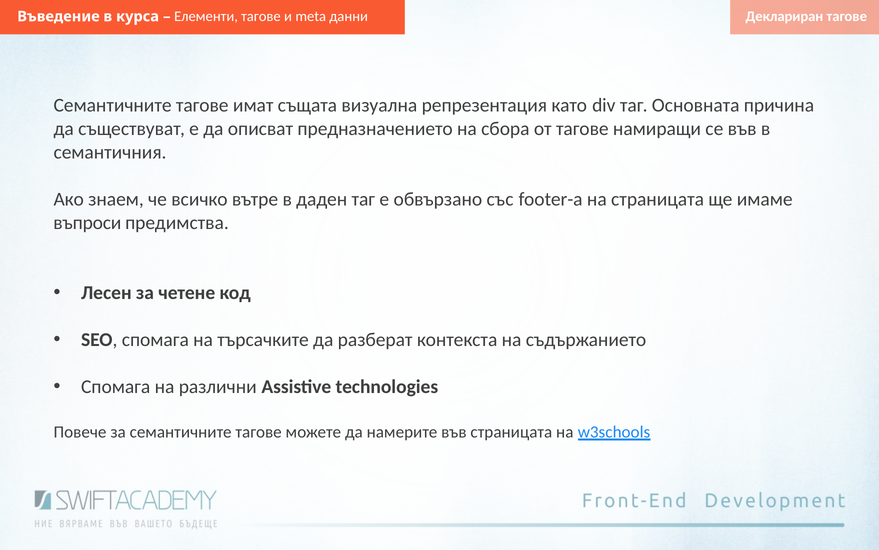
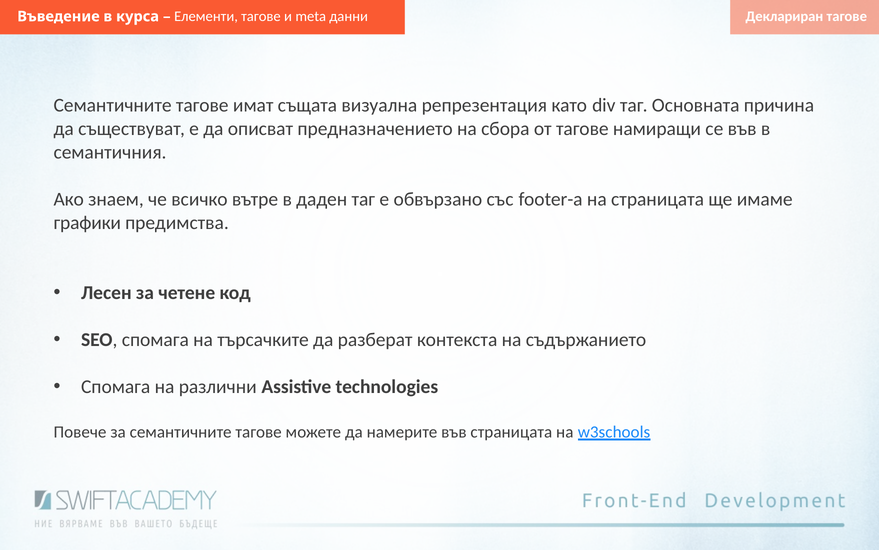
въпроси: въпроси -> графики
